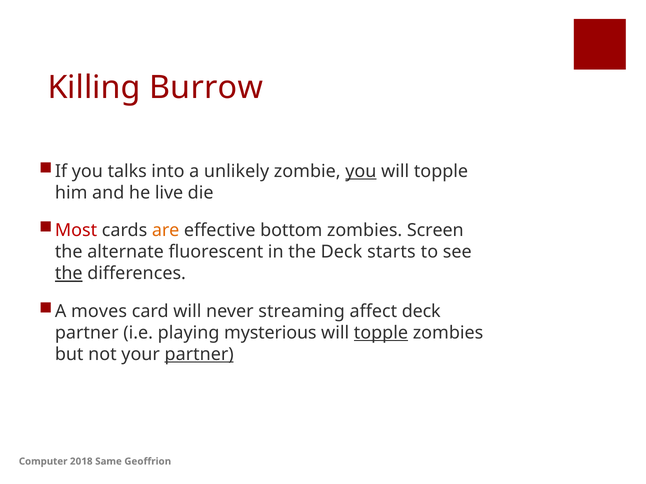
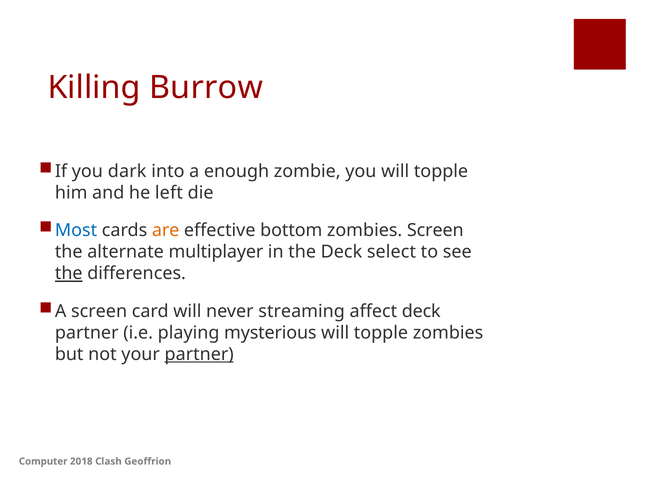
talks: talks -> dark
unlikely: unlikely -> enough
you at (361, 171) underline: present -> none
live: live -> left
Most colour: red -> blue
fluorescent: fluorescent -> multiplayer
starts: starts -> select
A moves: moves -> screen
topple at (381, 333) underline: present -> none
Same: Same -> Clash
